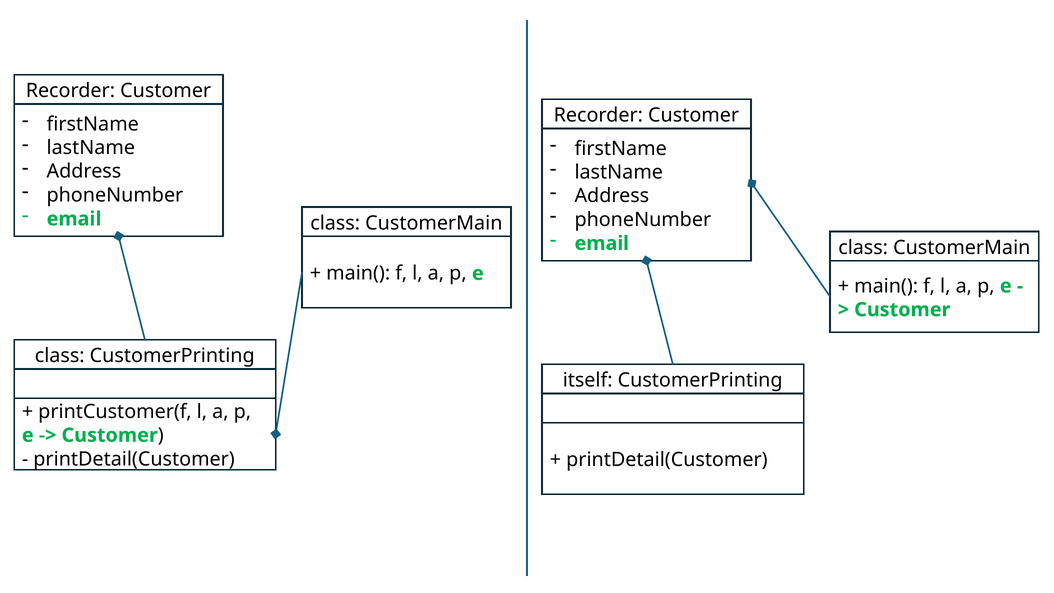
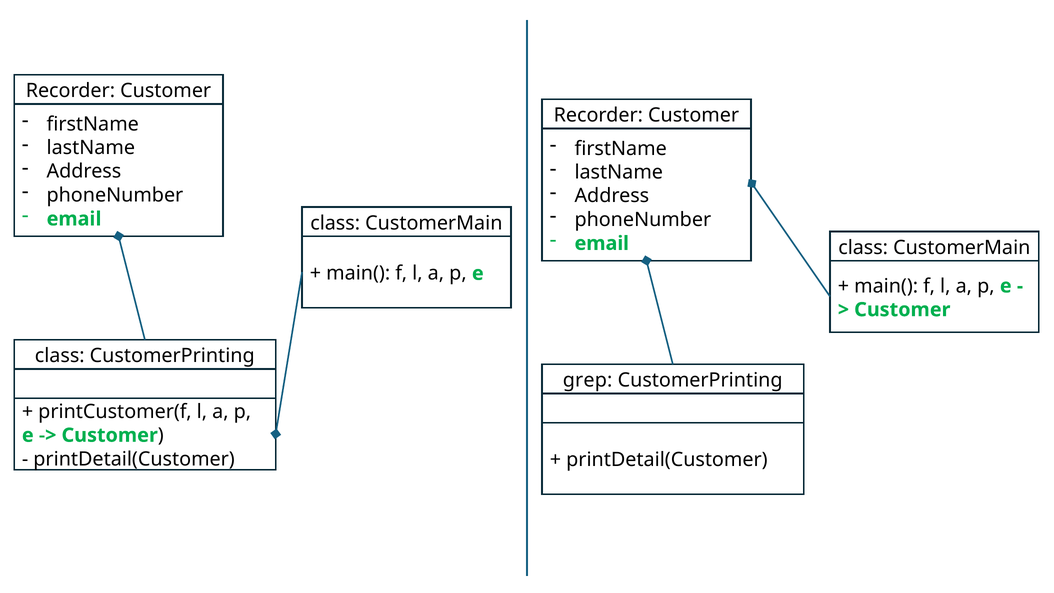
itself: itself -> grep
